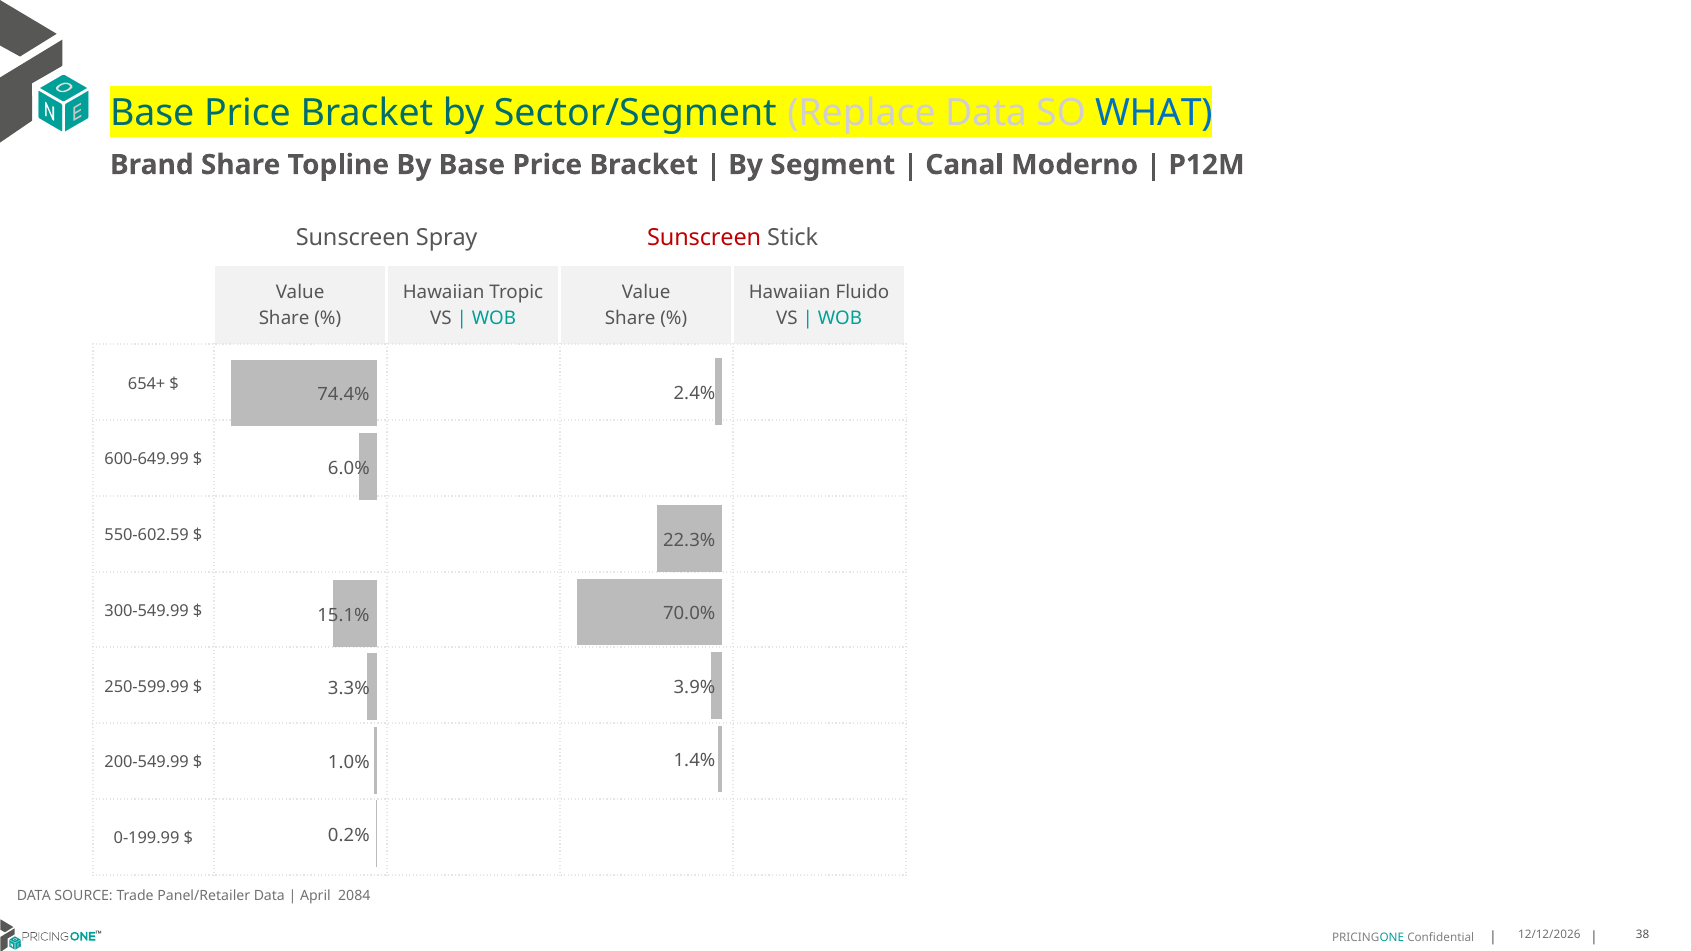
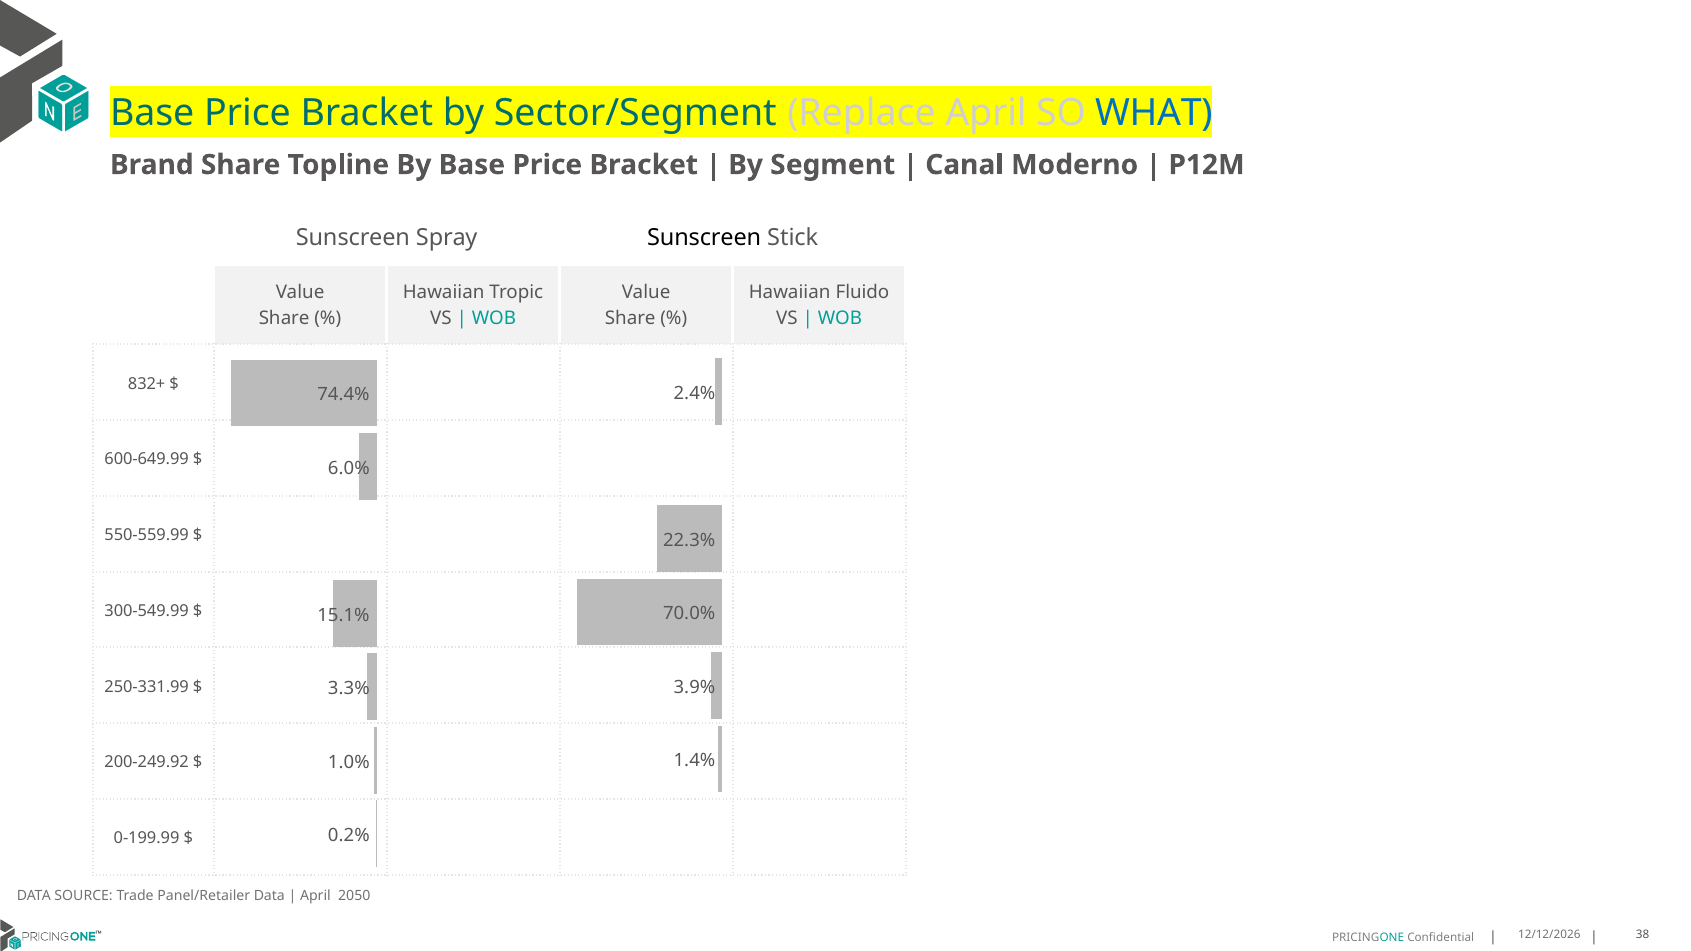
Replace Data: Data -> April
Sunscreen at (704, 238) colour: red -> black
654+: 654+ -> 832+
550-602.59: 550-602.59 -> 550-559.99
250-599.99: 250-599.99 -> 250-331.99
200-549.99: 200-549.99 -> 200-249.92
2084: 2084 -> 2050
